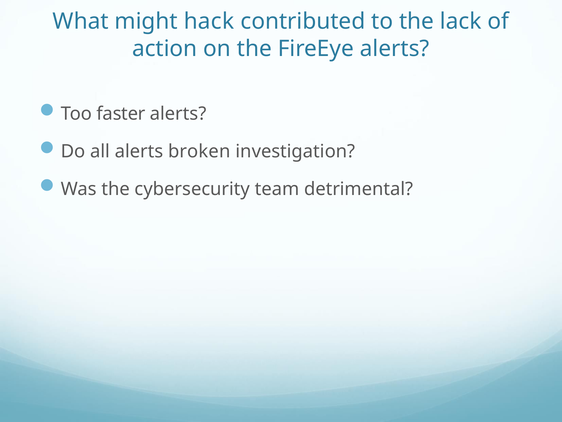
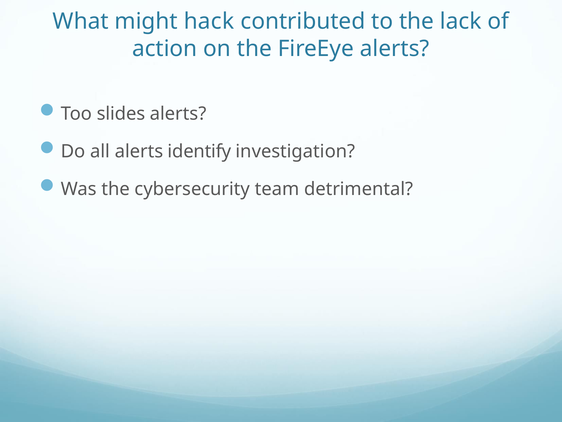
faster: faster -> slides
broken: broken -> identify
